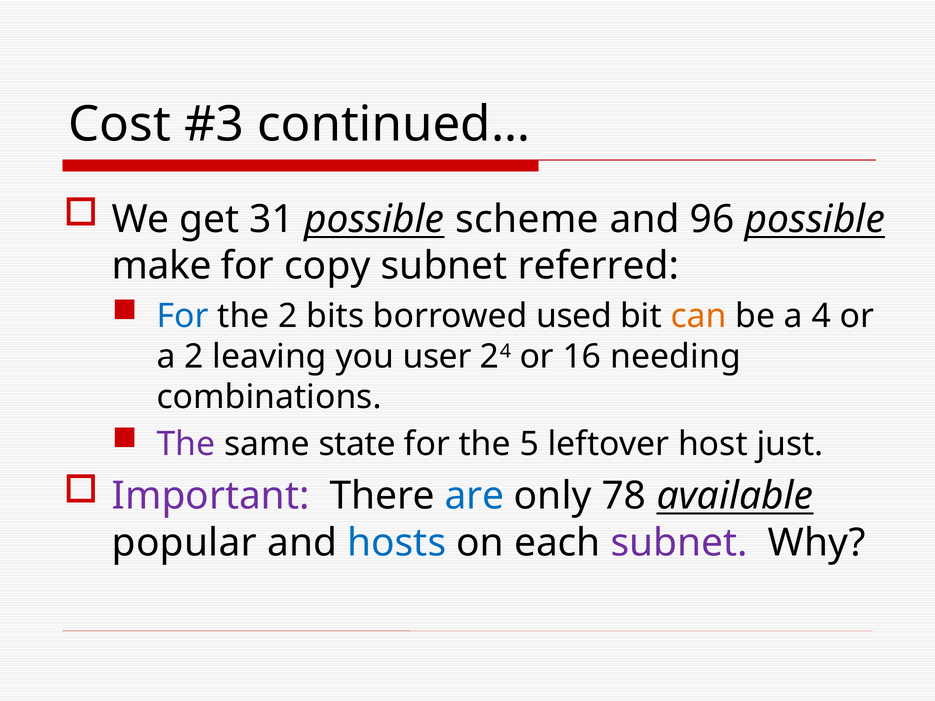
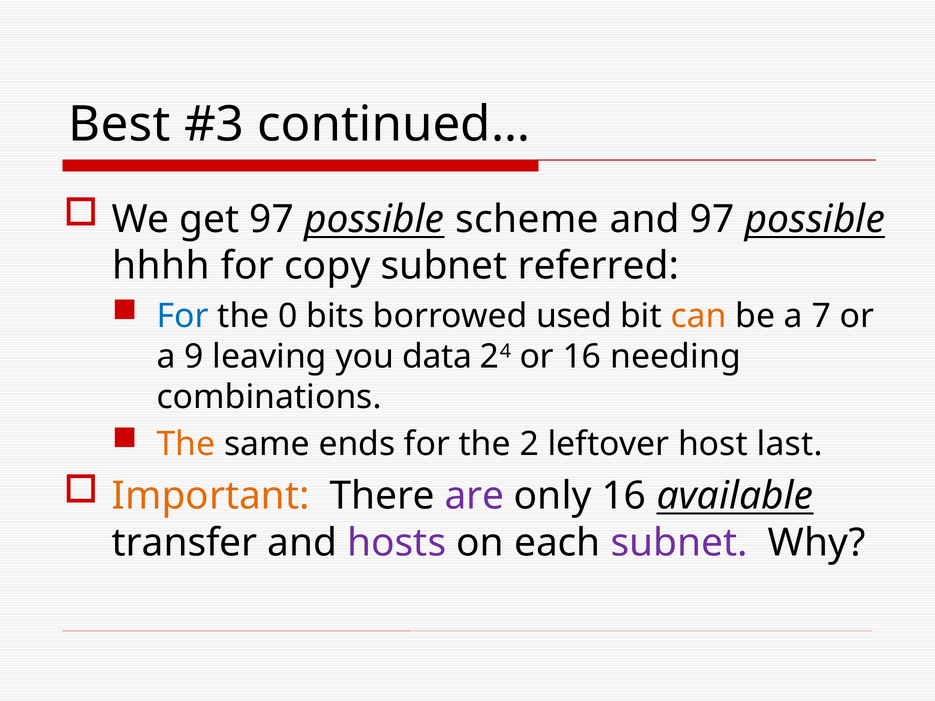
Cost: Cost -> Best
get 31: 31 -> 97
and 96: 96 -> 97
make: make -> hhhh
the 2: 2 -> 0
4: 4 -> 7
a 2: 2 -> 9
user: user -> data
The at (186, 444) colour: purple -> orange
state: state -> ends
5: 5 -> 2
just: just -> last
Important colour: purple -> orange
are colour: blue -> purple
only 78: 78 -> 16
popular: popular -> transfer
hosts colour: blue -> purple
